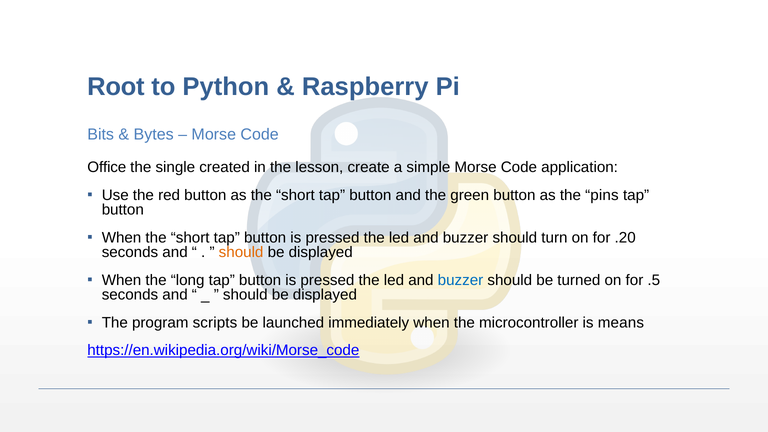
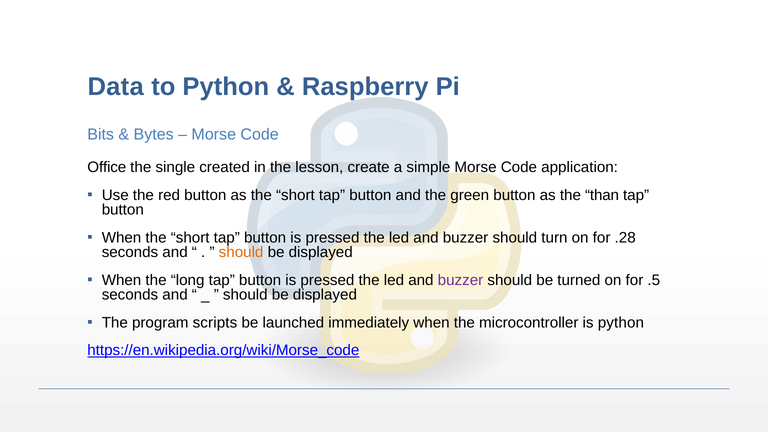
Root: Root -> Data
pins: pins -> than
.20: .20 -> .28
buzzer at (461, 280) colour: blue -> purple
is means: means -> python
